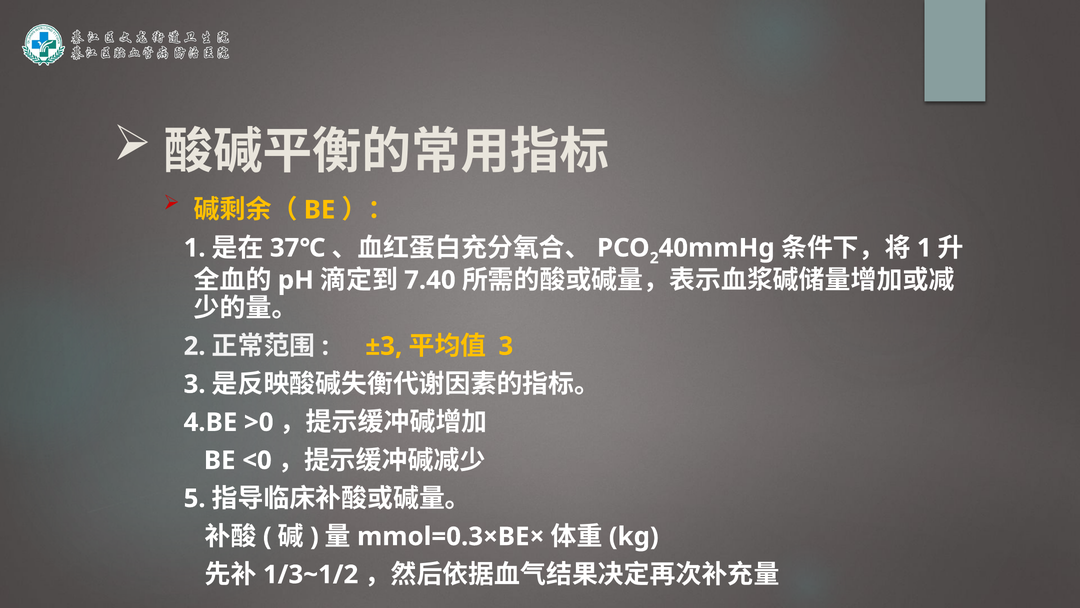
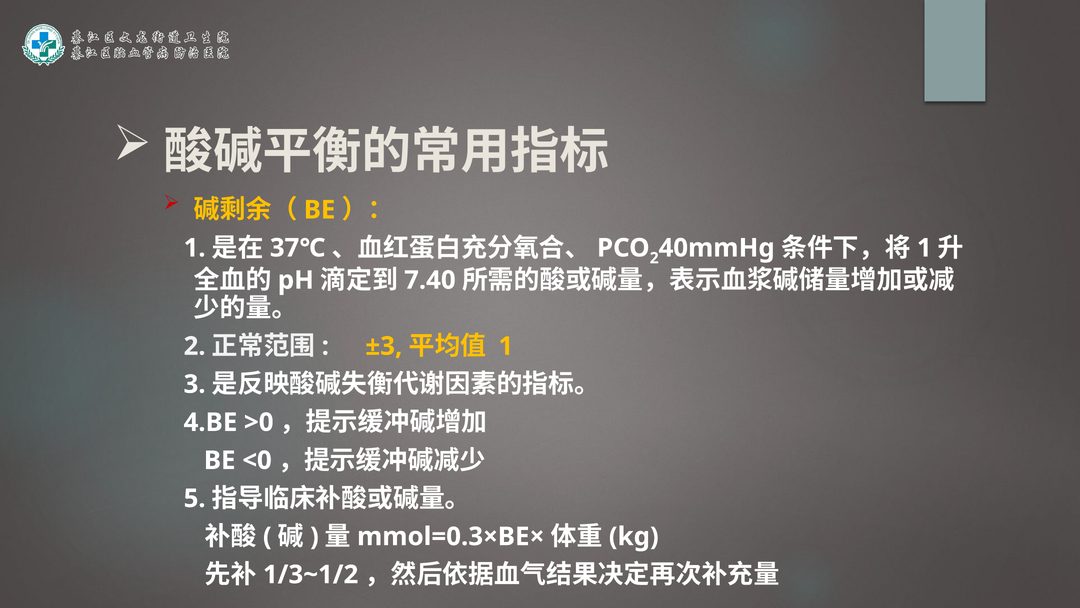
3 at (506, 346): 3 -> 1
